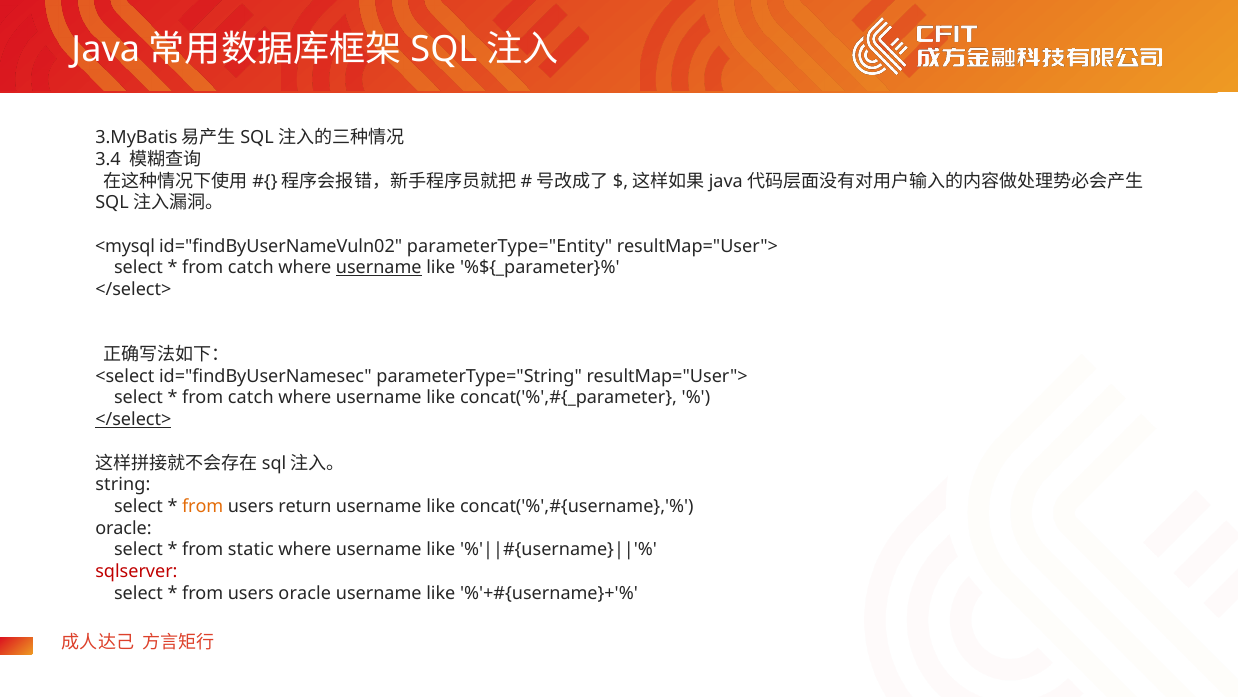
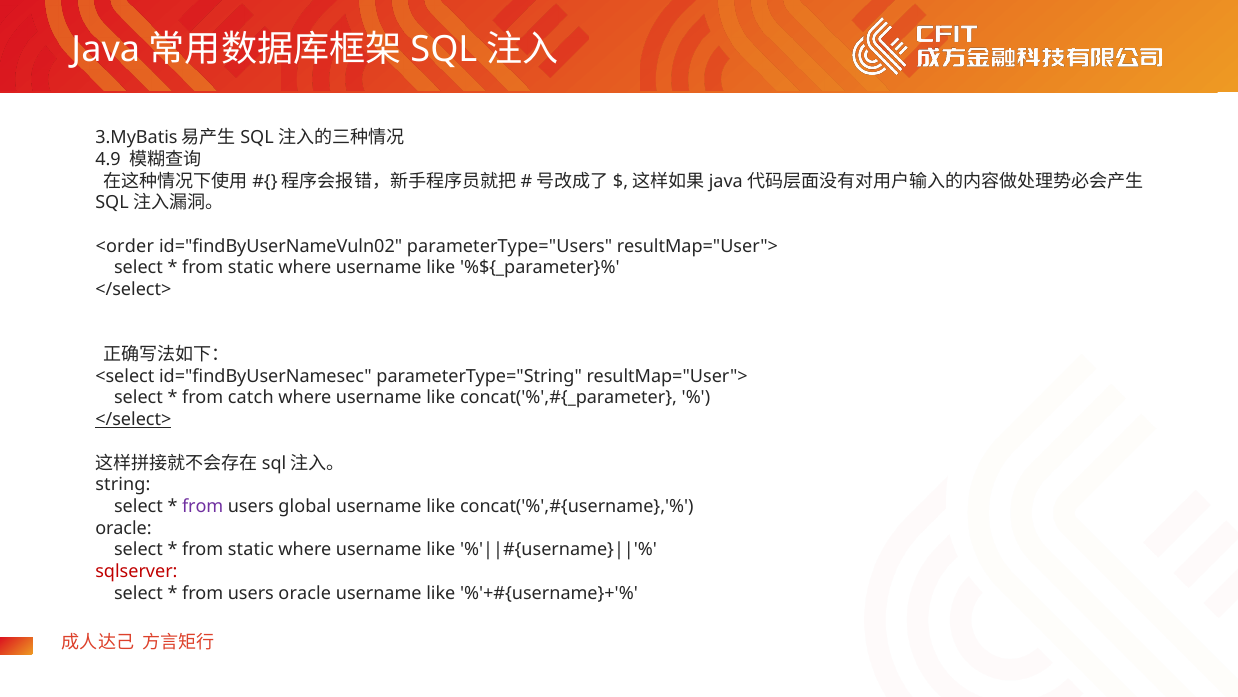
3.4: 3.4 -> 4.9
<mysql: <mysql -> <order
parameterType="Entity: parameterType="Entity -> parameterType="Users
catch at (251, 268): catch -> static
username at (379, 268) underline: present -> none
from at (203, 506) colour: orange -> purple
return: return -> global
